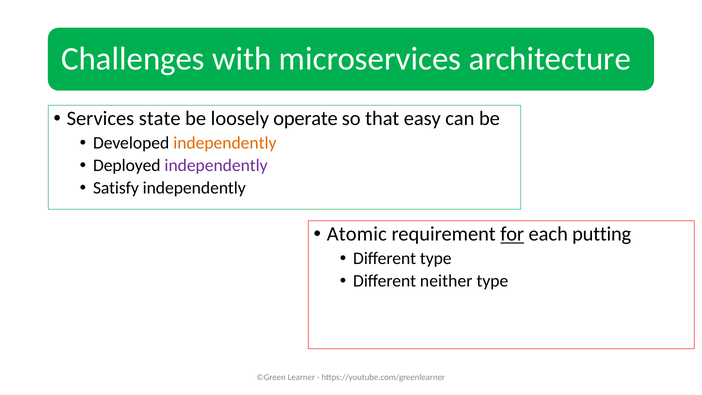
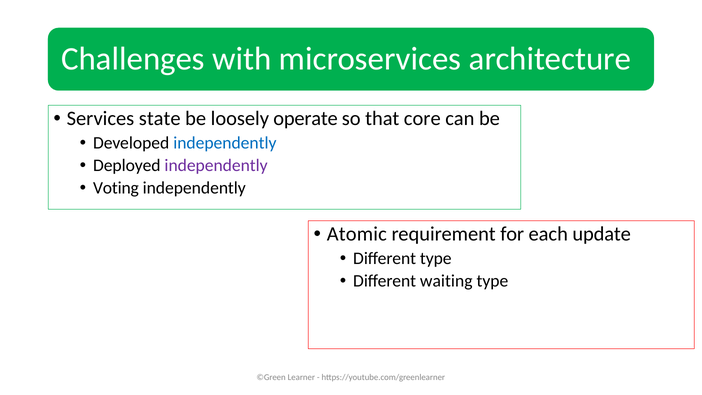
easy: easy -> core
independently at (225, 143) colour: orange -> blue
Satisfy: Satisfy -> Voting
for underline: present -> none
putting: putting -> update
neither: neither -> waiting
